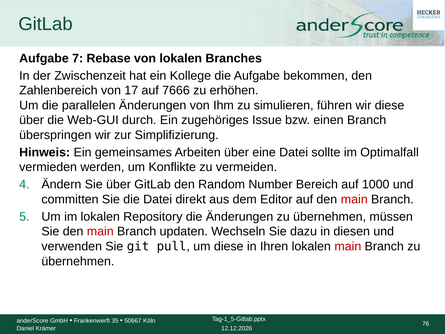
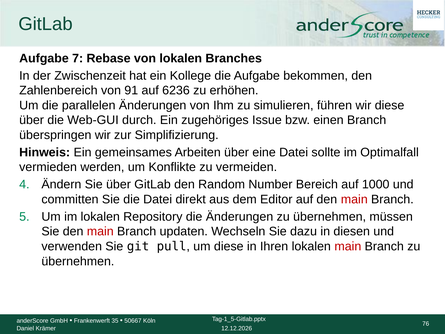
17: 17 -> 91
7666: 7666 -> 6236
